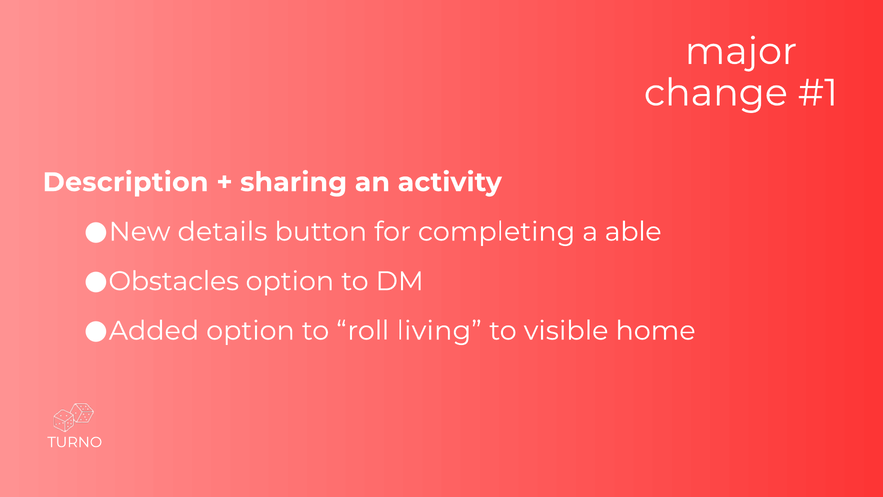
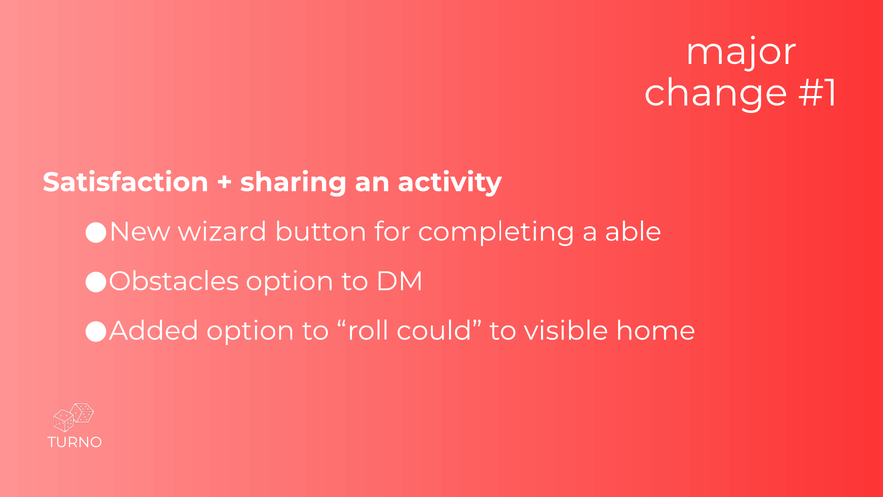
Description: Description -> Satisfaction
details: details -> wizard
living: living -> could
